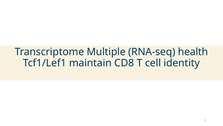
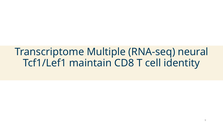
health: health -> neural
